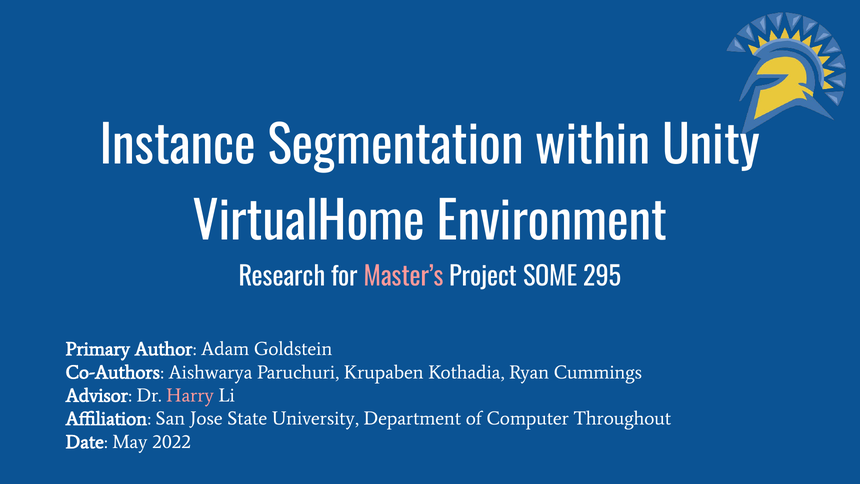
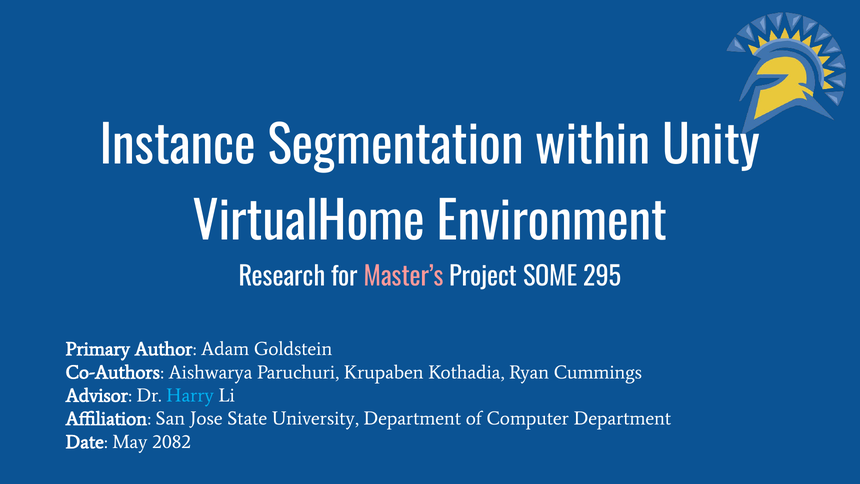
Harry colour: pink -> light blue
Computer Throughout: Throughout -> Department
2022: 2022 -> 2082
